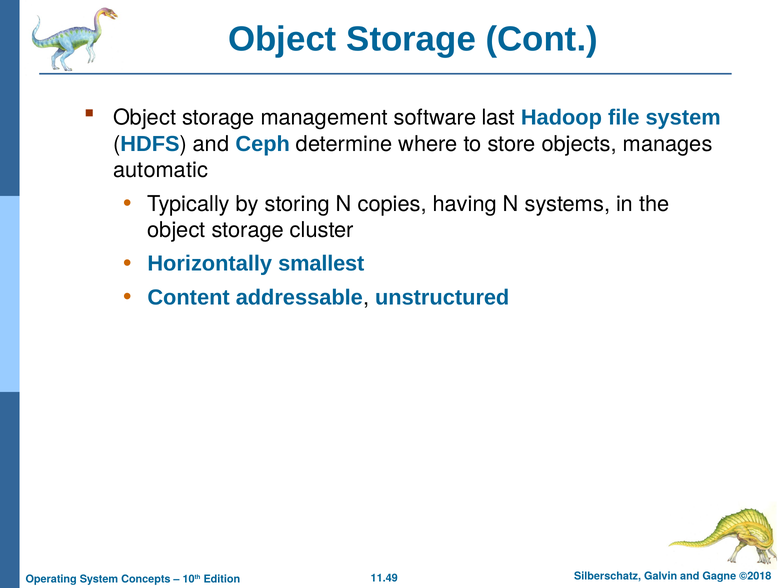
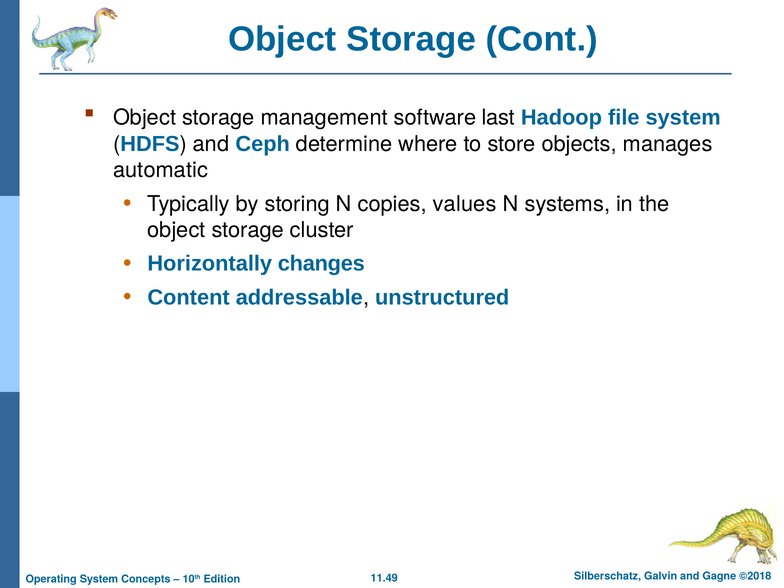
having: having -> values
smallest: smallest -> changes
